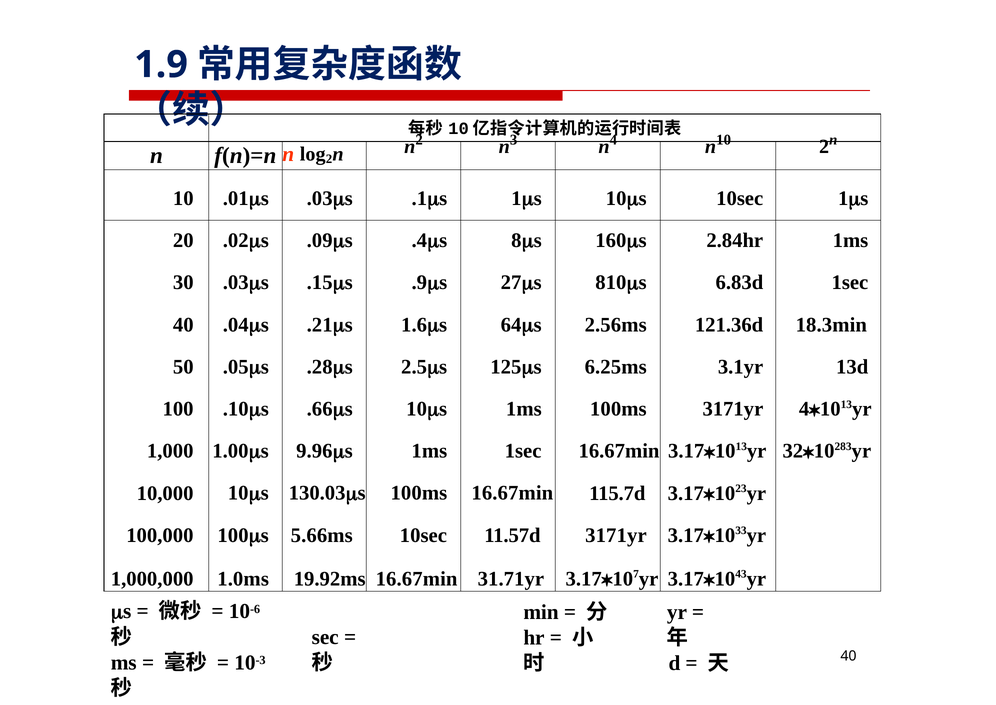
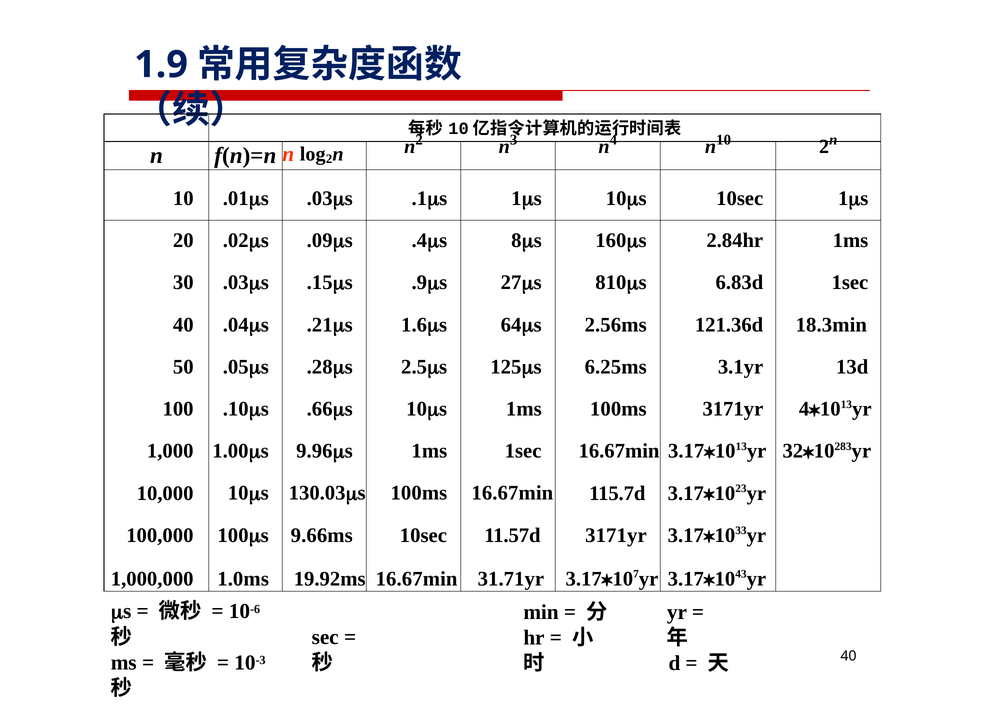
5.66ms: 5.66ms -> 9.66ms
